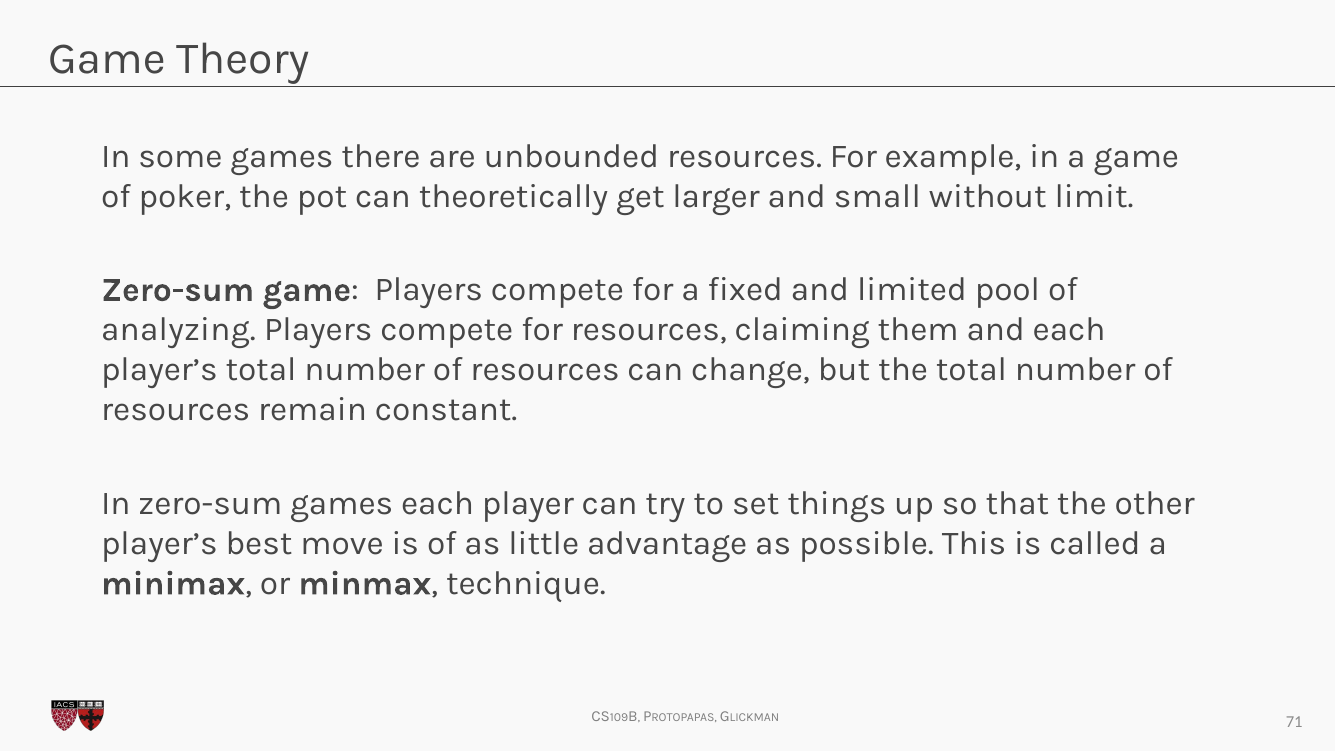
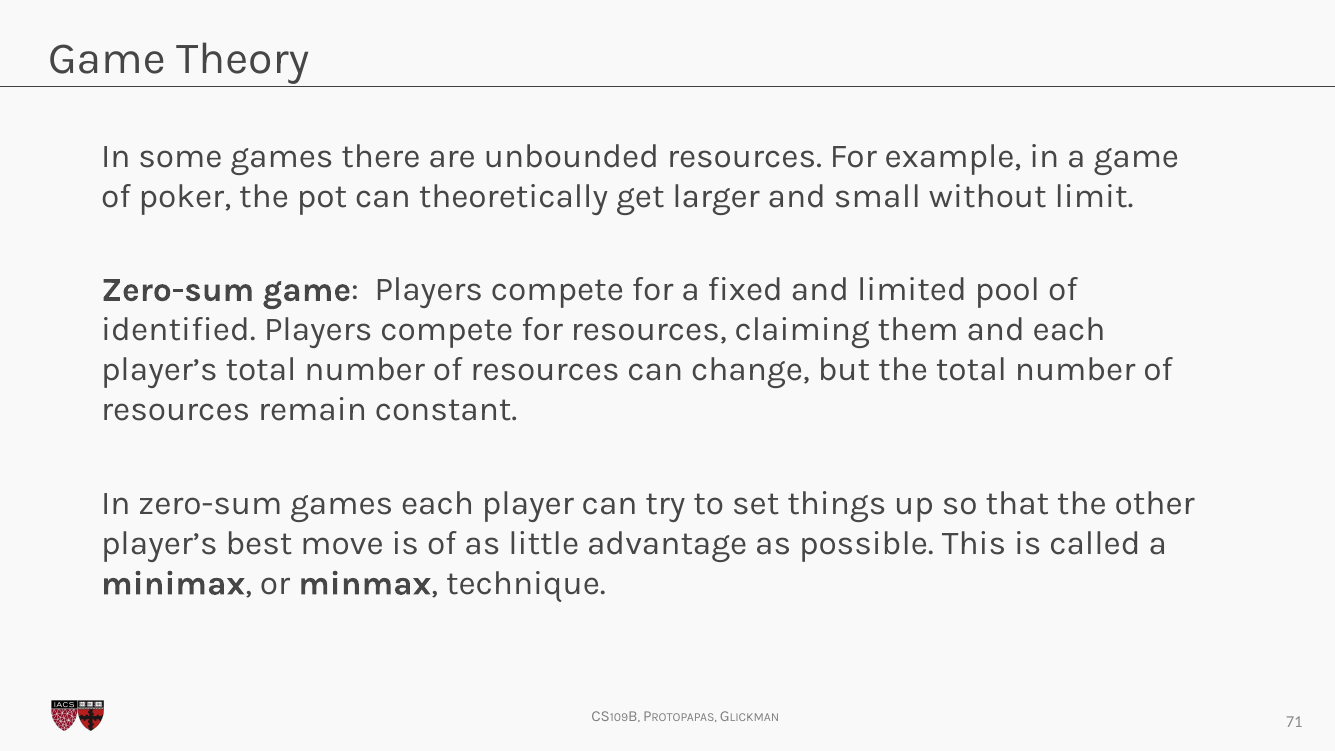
analyzing: analyzing -> identified
